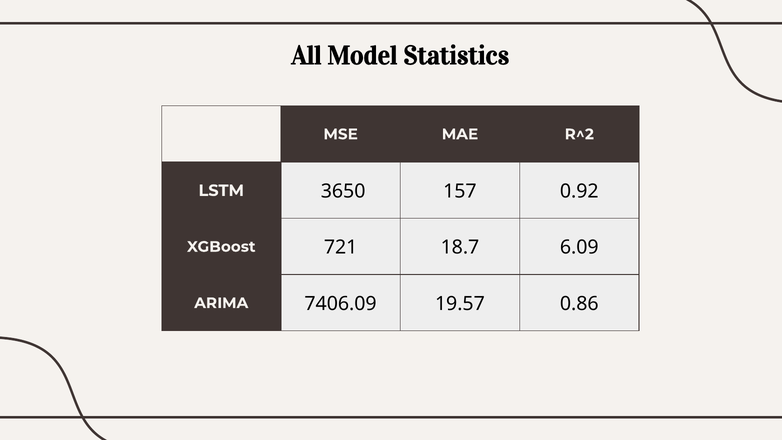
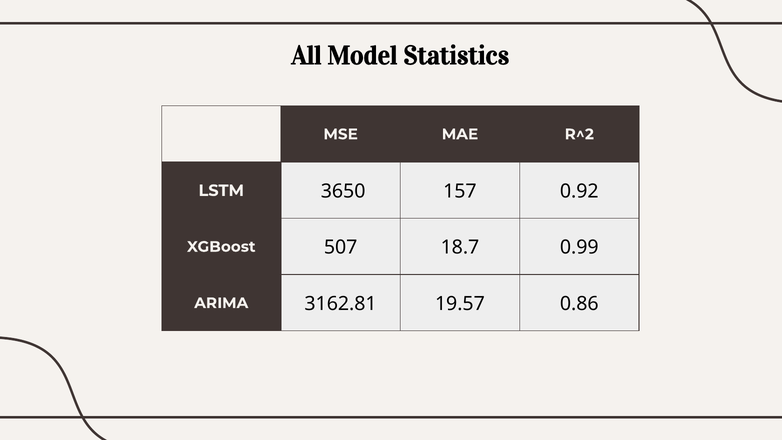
721: 721 -> 507
6.09: 6.09 -> 0.99
7406.09: 7406.09 -> 3162.81
